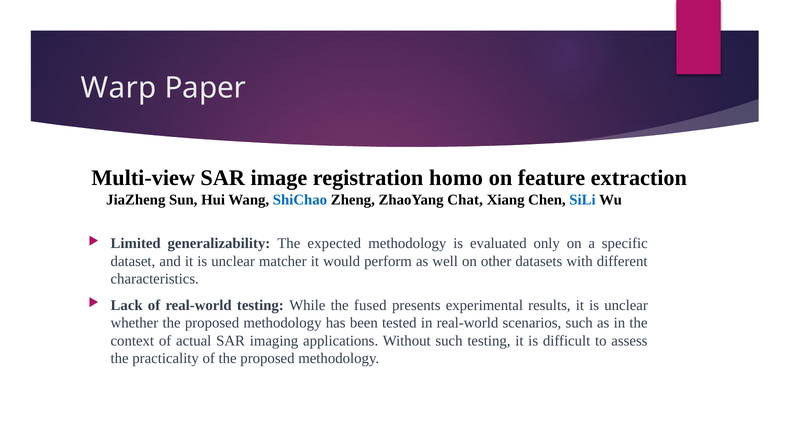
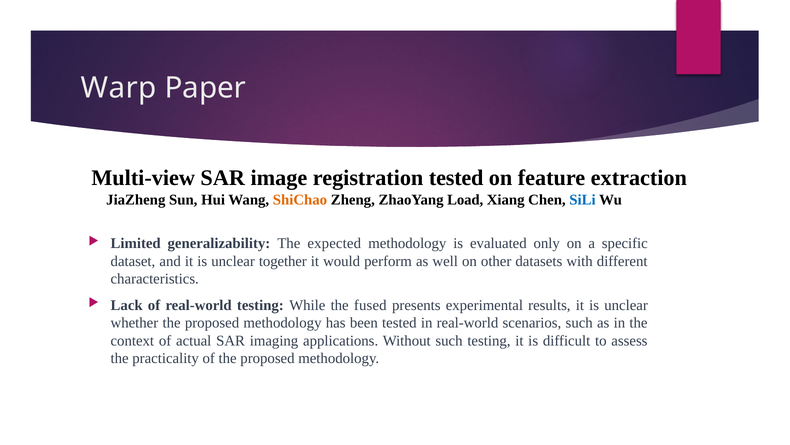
registration homo: homo -> tested
ShiChao colour: blue -> orange
Chat: Chat -> Load
matcher: matcher -> together
